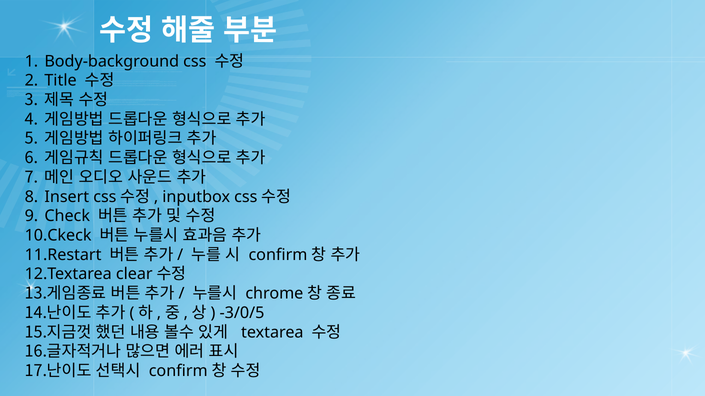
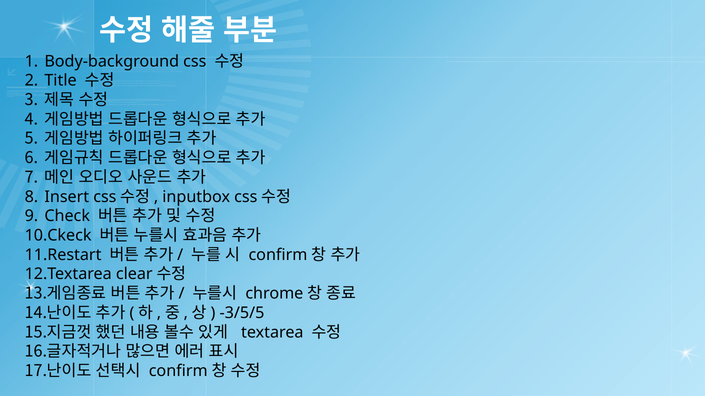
-3/0/5: -3/0/5 -> -3/5/5
